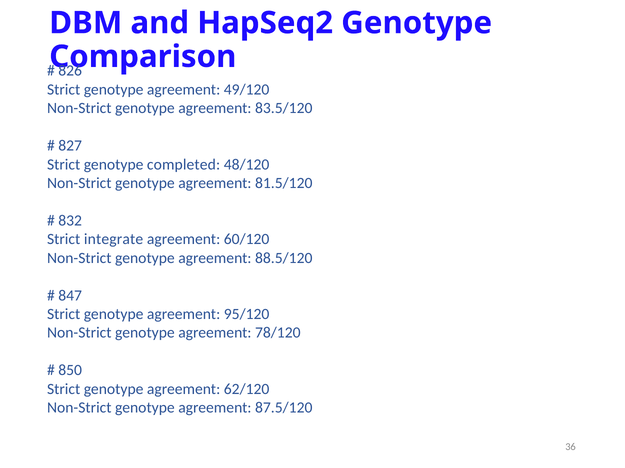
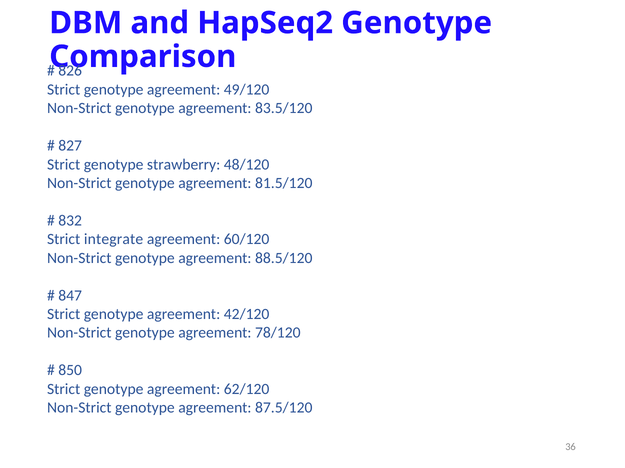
completed: completed -> strawberry
95/120: 95/120 -> 42/120
